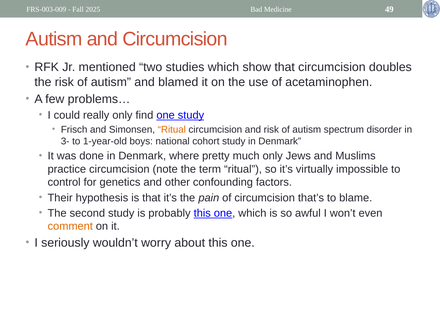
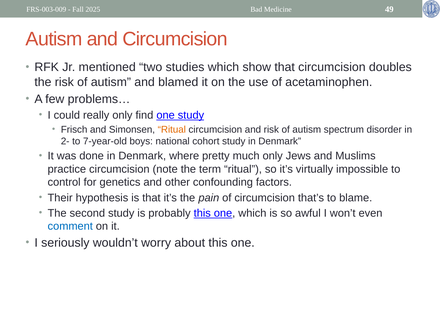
3-: 3- -> 2-
1-year-old: 1-year-old -> 7-year-old
comment colour: orange -> blue
